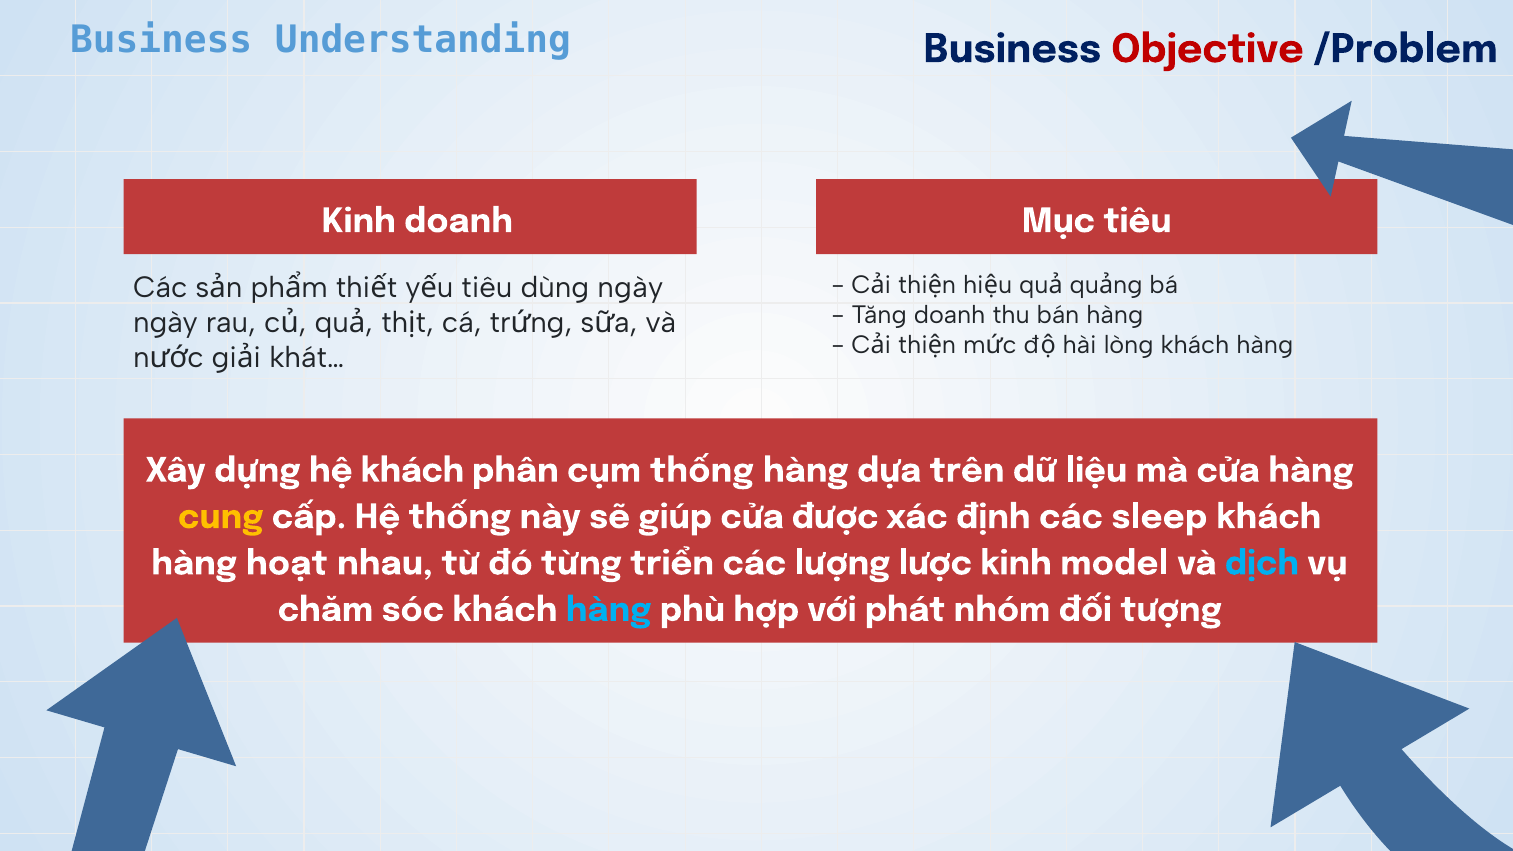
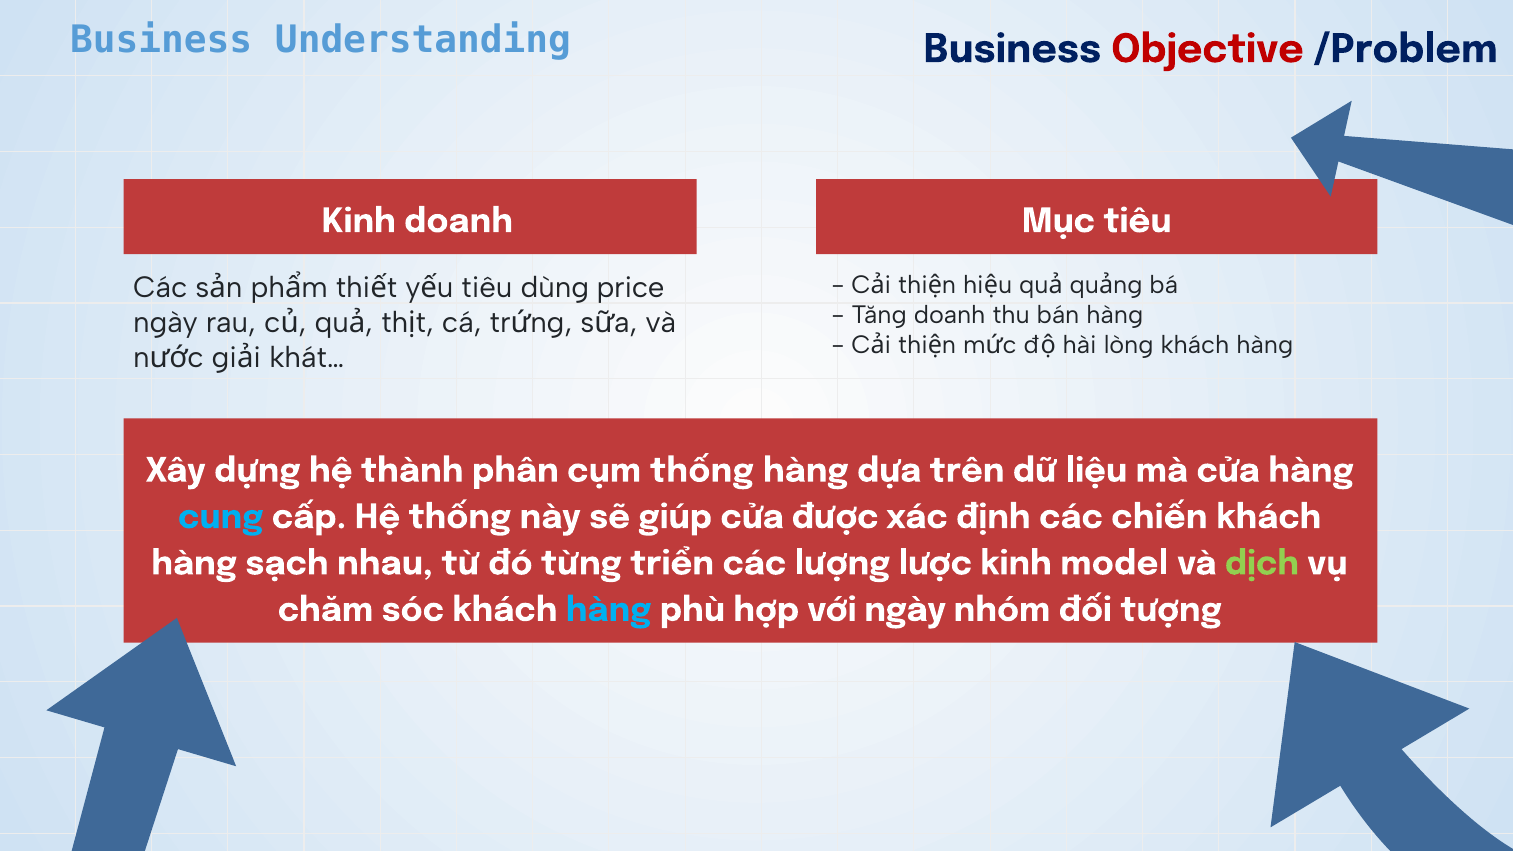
dùng ngày: ngày -> price
hệ khách: khách -> thành
cung colour: yellow -> light blue
sleep: sleep -> chiến
hoạt: hoạt -> sạch
dịch colour: light blue -> light green
với phát: phát -> ngày
